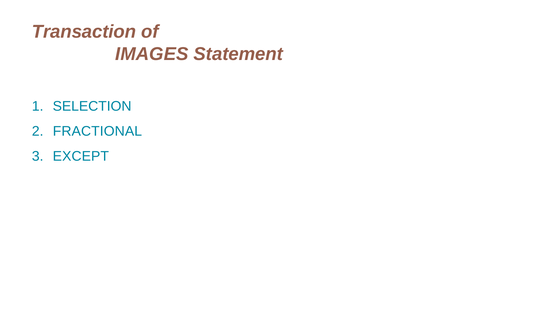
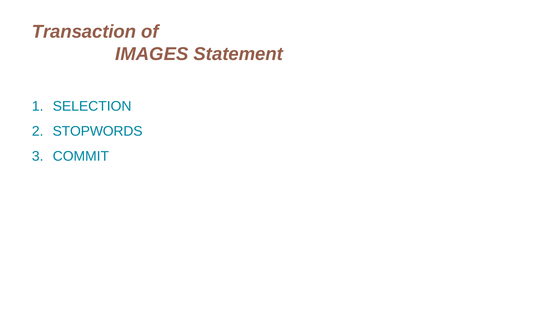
FRACTIONAL: FRACTIONAL -> STOPWORDS
EXCEPT: EXCEPT -> COMMIT
